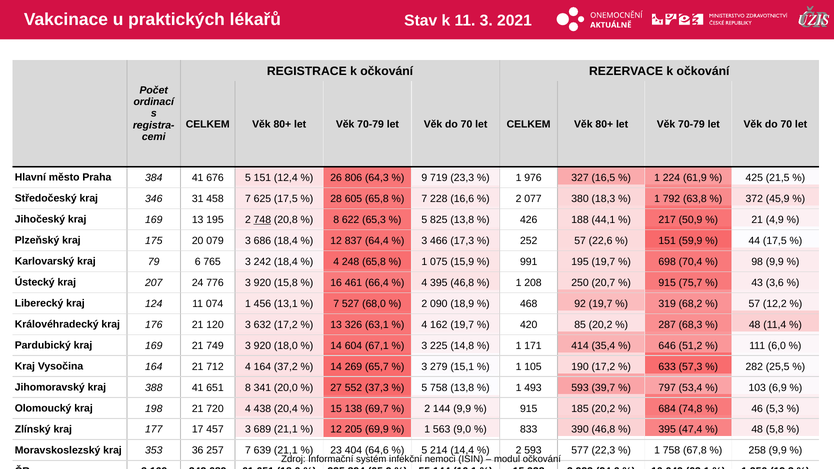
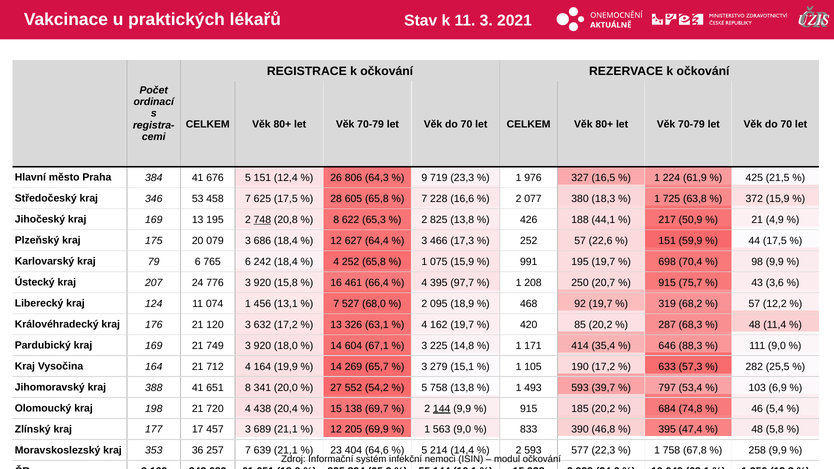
31: 31 -> 53
792: 792 -> 725
372 45,9: 45,9 -> 15,9
5 at (424, 220): 5 -> 2
837: 837 -> 627
765 3: 3 -> 6
4 248: 248 -> 252
395 46,8: 46,8 -> 97,7
090: 090 -> 095
51,2: 51,2 -> 88,3
111 6,0: 6,0 -> 9,0
37,2: 37,2 -> 19,9
37,3: 37,3 -> 54,2
144 at (442, 409) underline: none -> present
5,3: 5,3 -> 5,4
